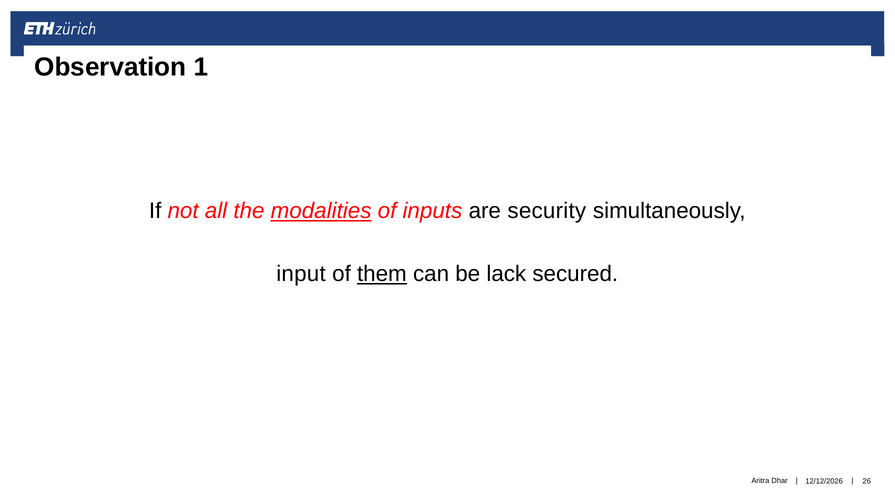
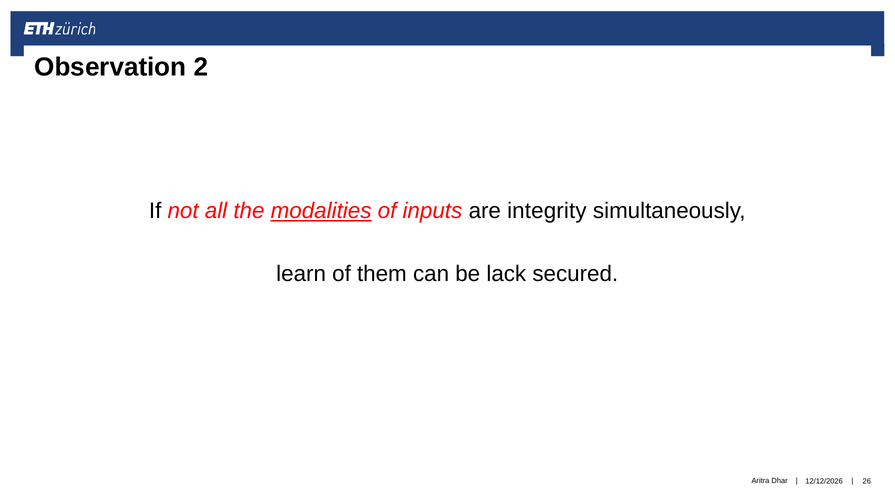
1: 1 -> 2
security: security -> integrity
input: input -> learn
them underline: present -> none
